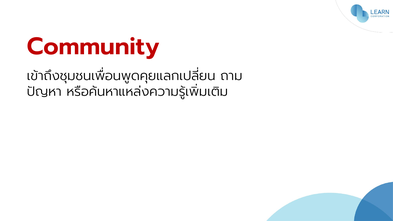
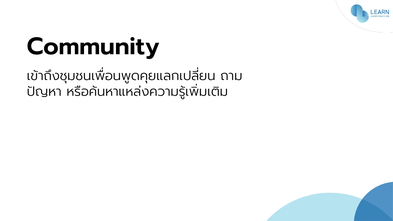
Community colour: red -> black
